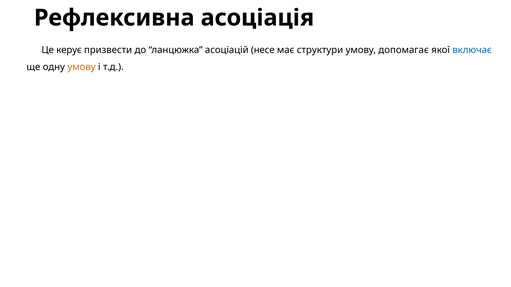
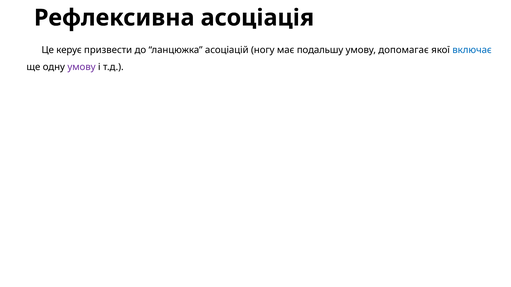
несе: несе -> ногу
структури: структури -> подальшу
умову at (82, 67) colour: orange -> purple
